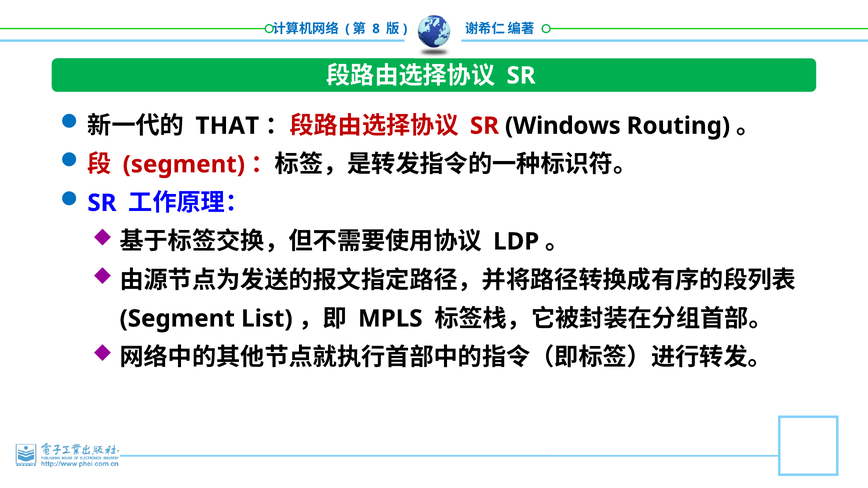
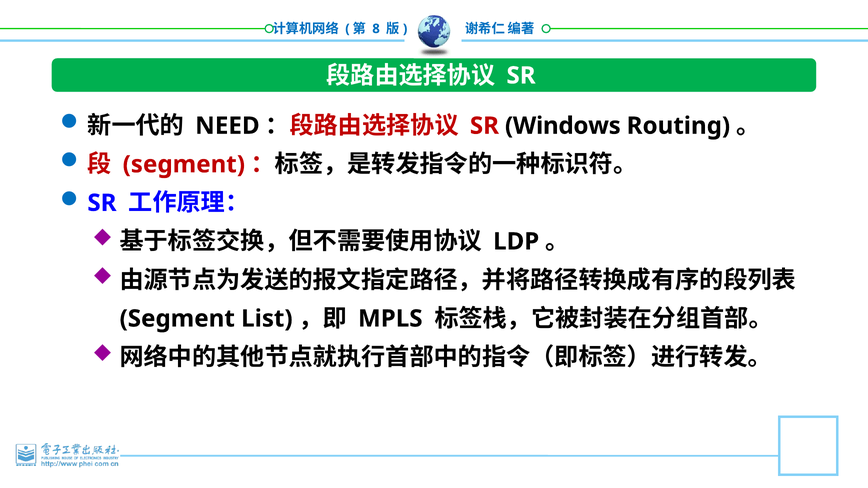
THAT: THAT -> NEED
